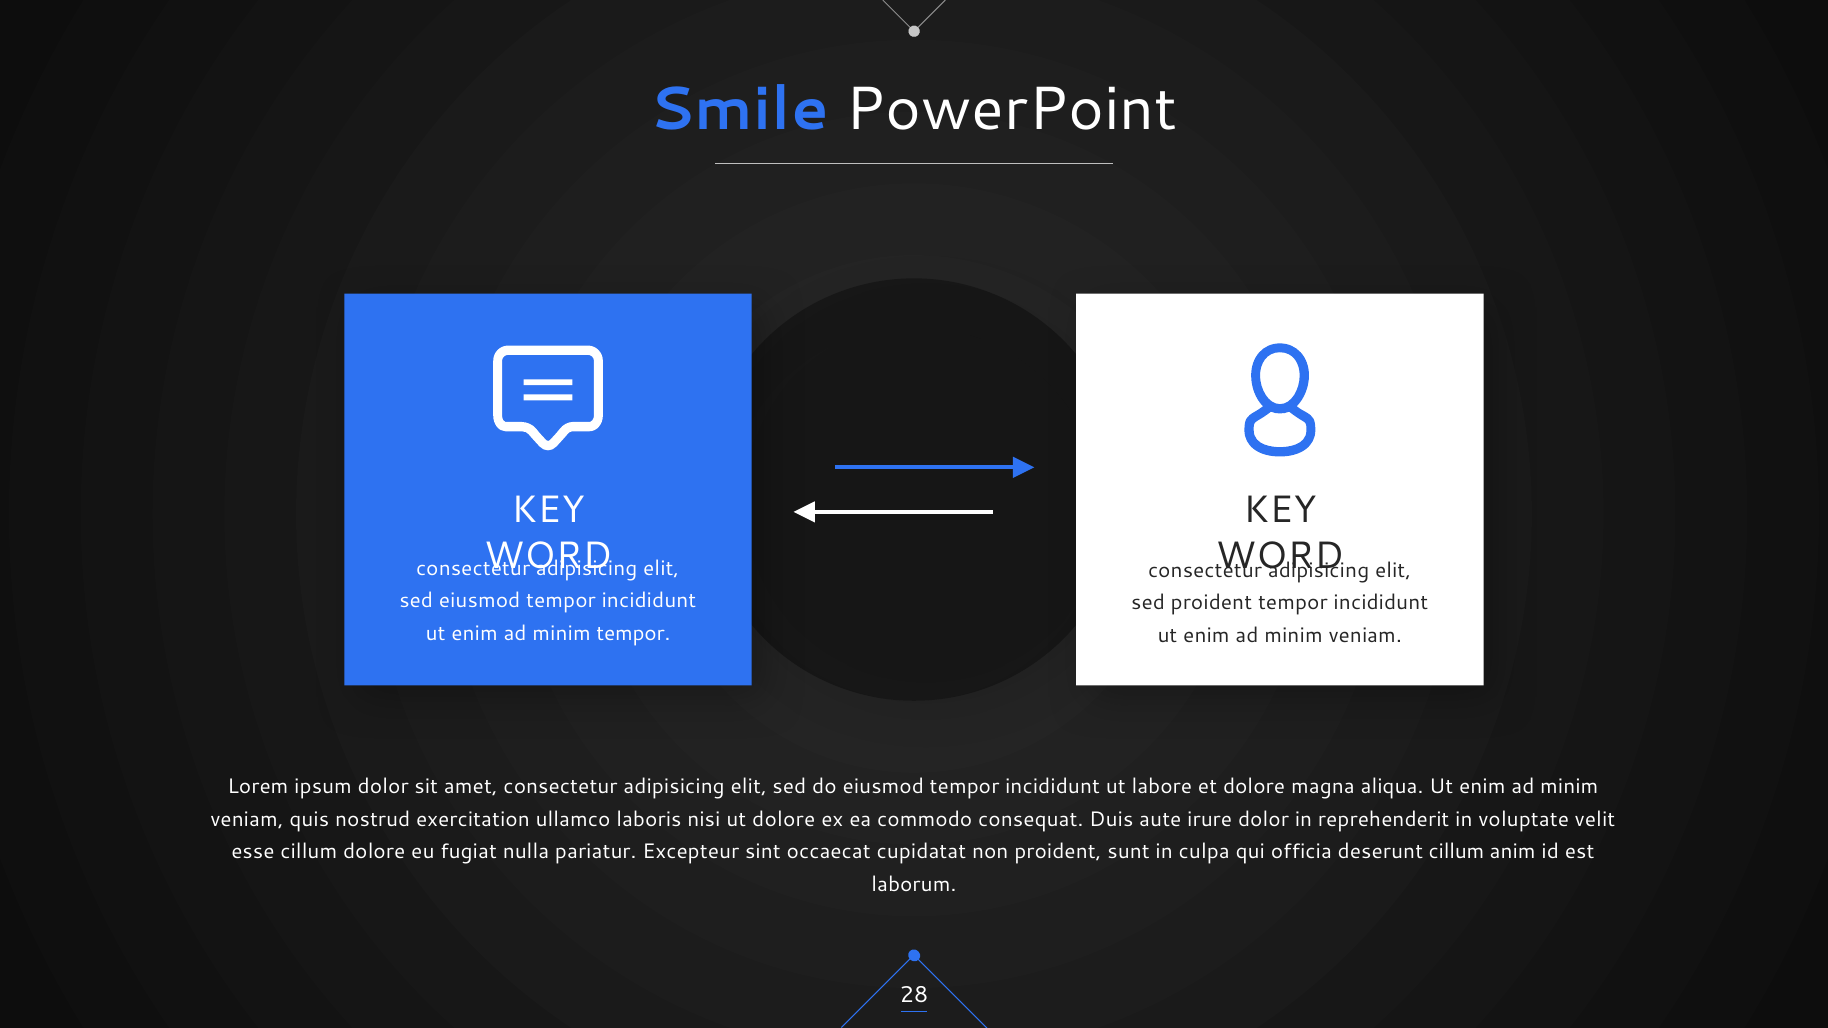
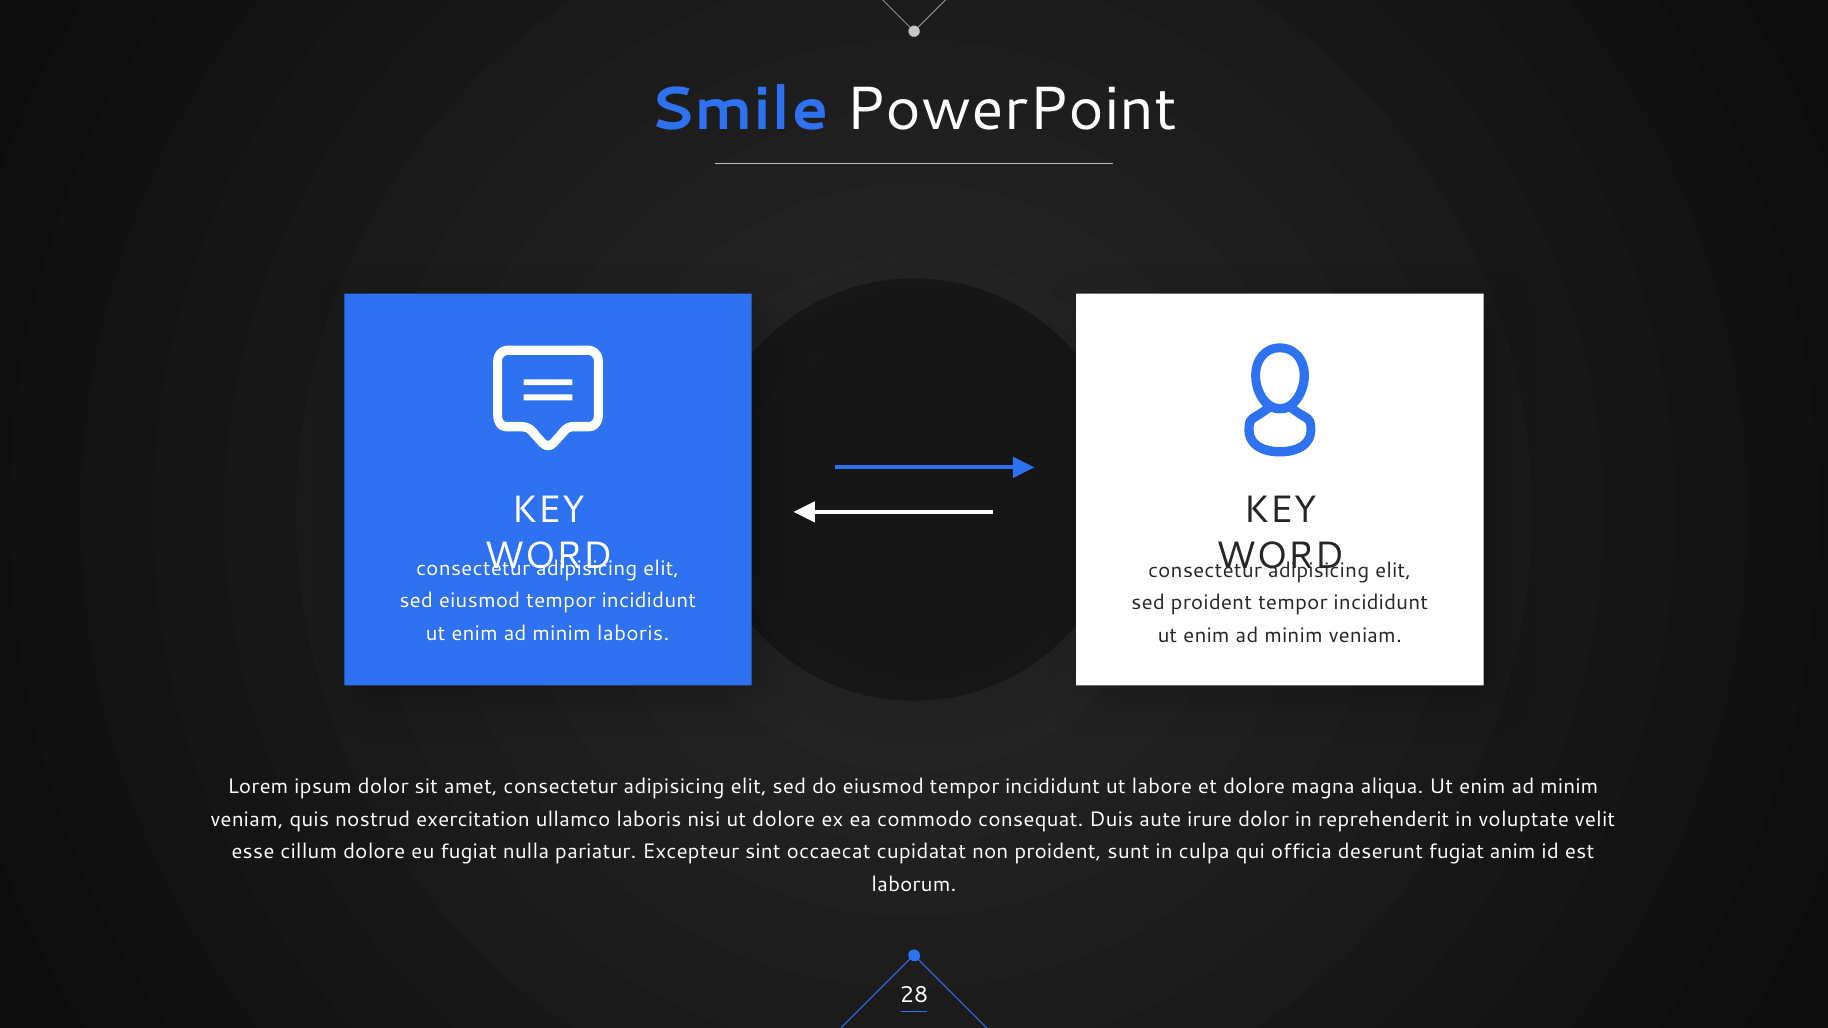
minim tempor: tempor -> laboris
deserunt cillum: cillum -> fugiat
